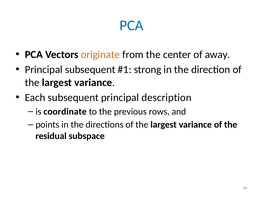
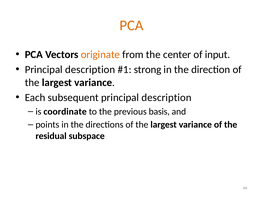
PCA at (131, 25) colour: blue -> orange
away: away -> input
subsequent at (90, 70): subsequent -> description
rows: rows -> basis
